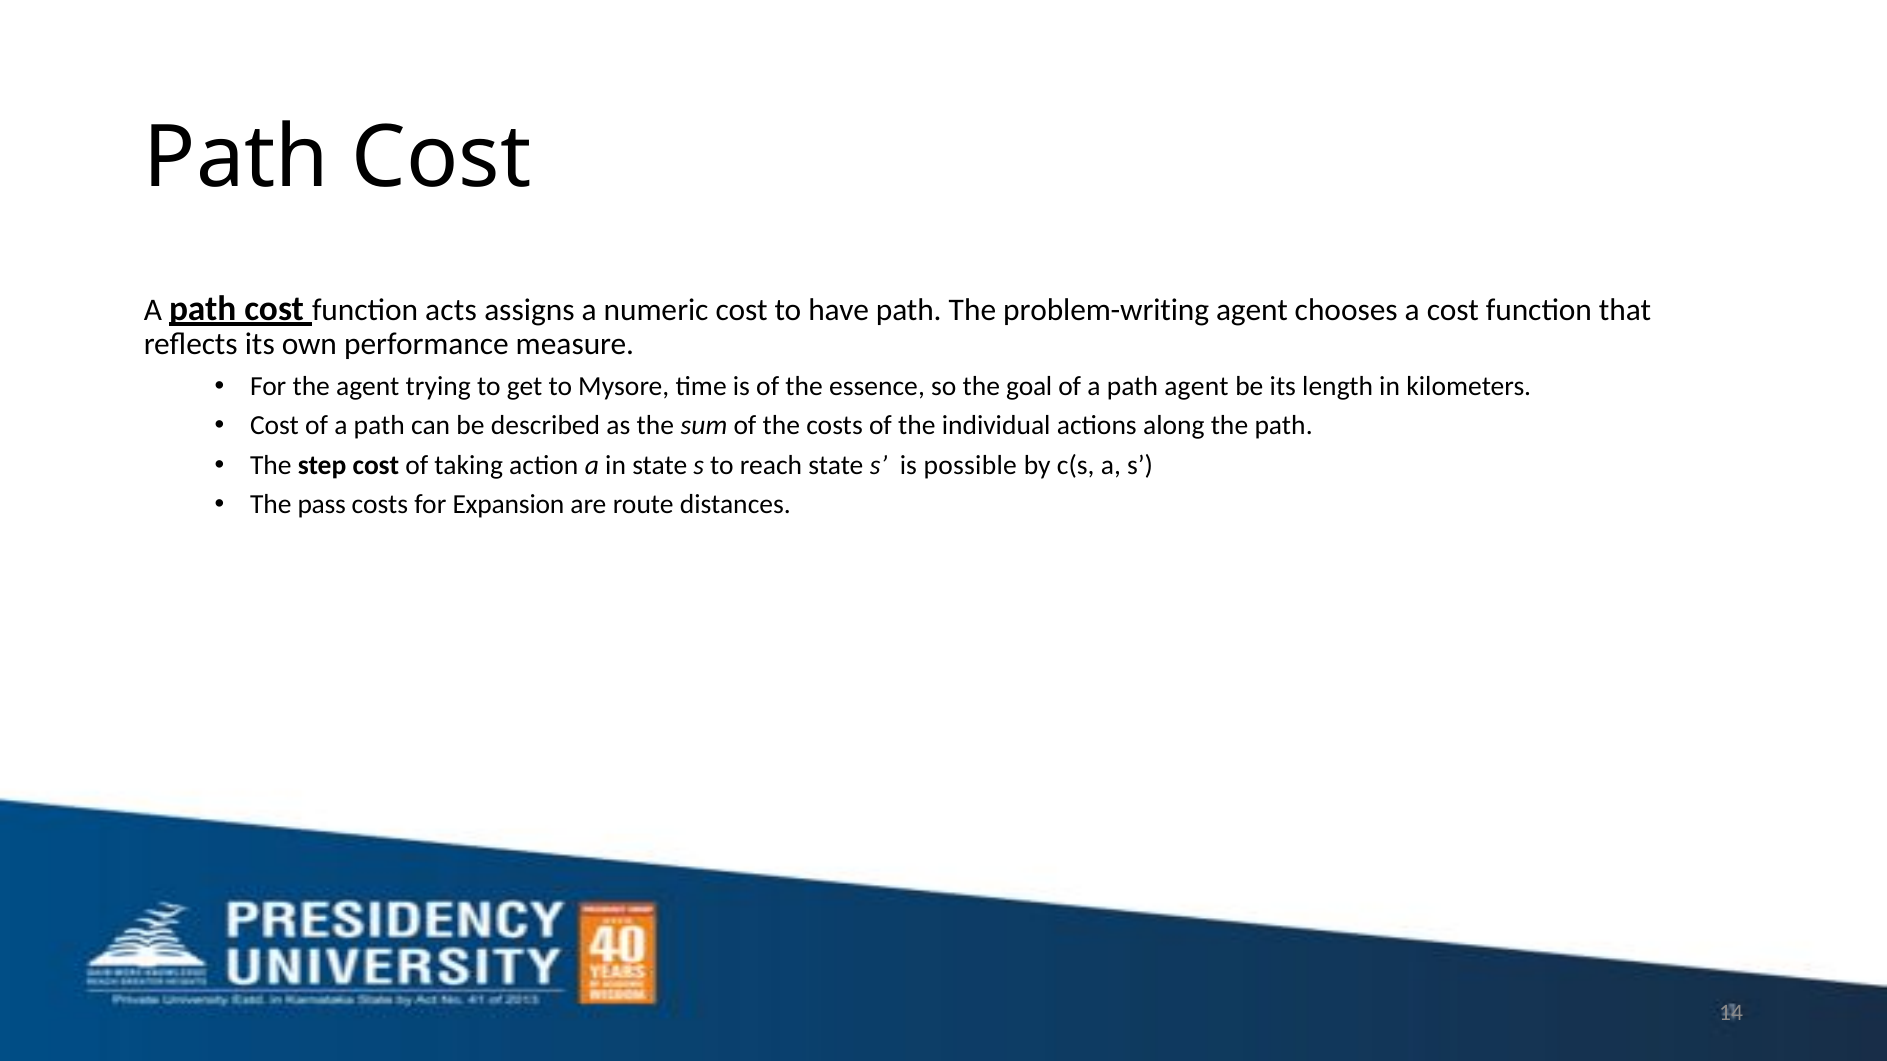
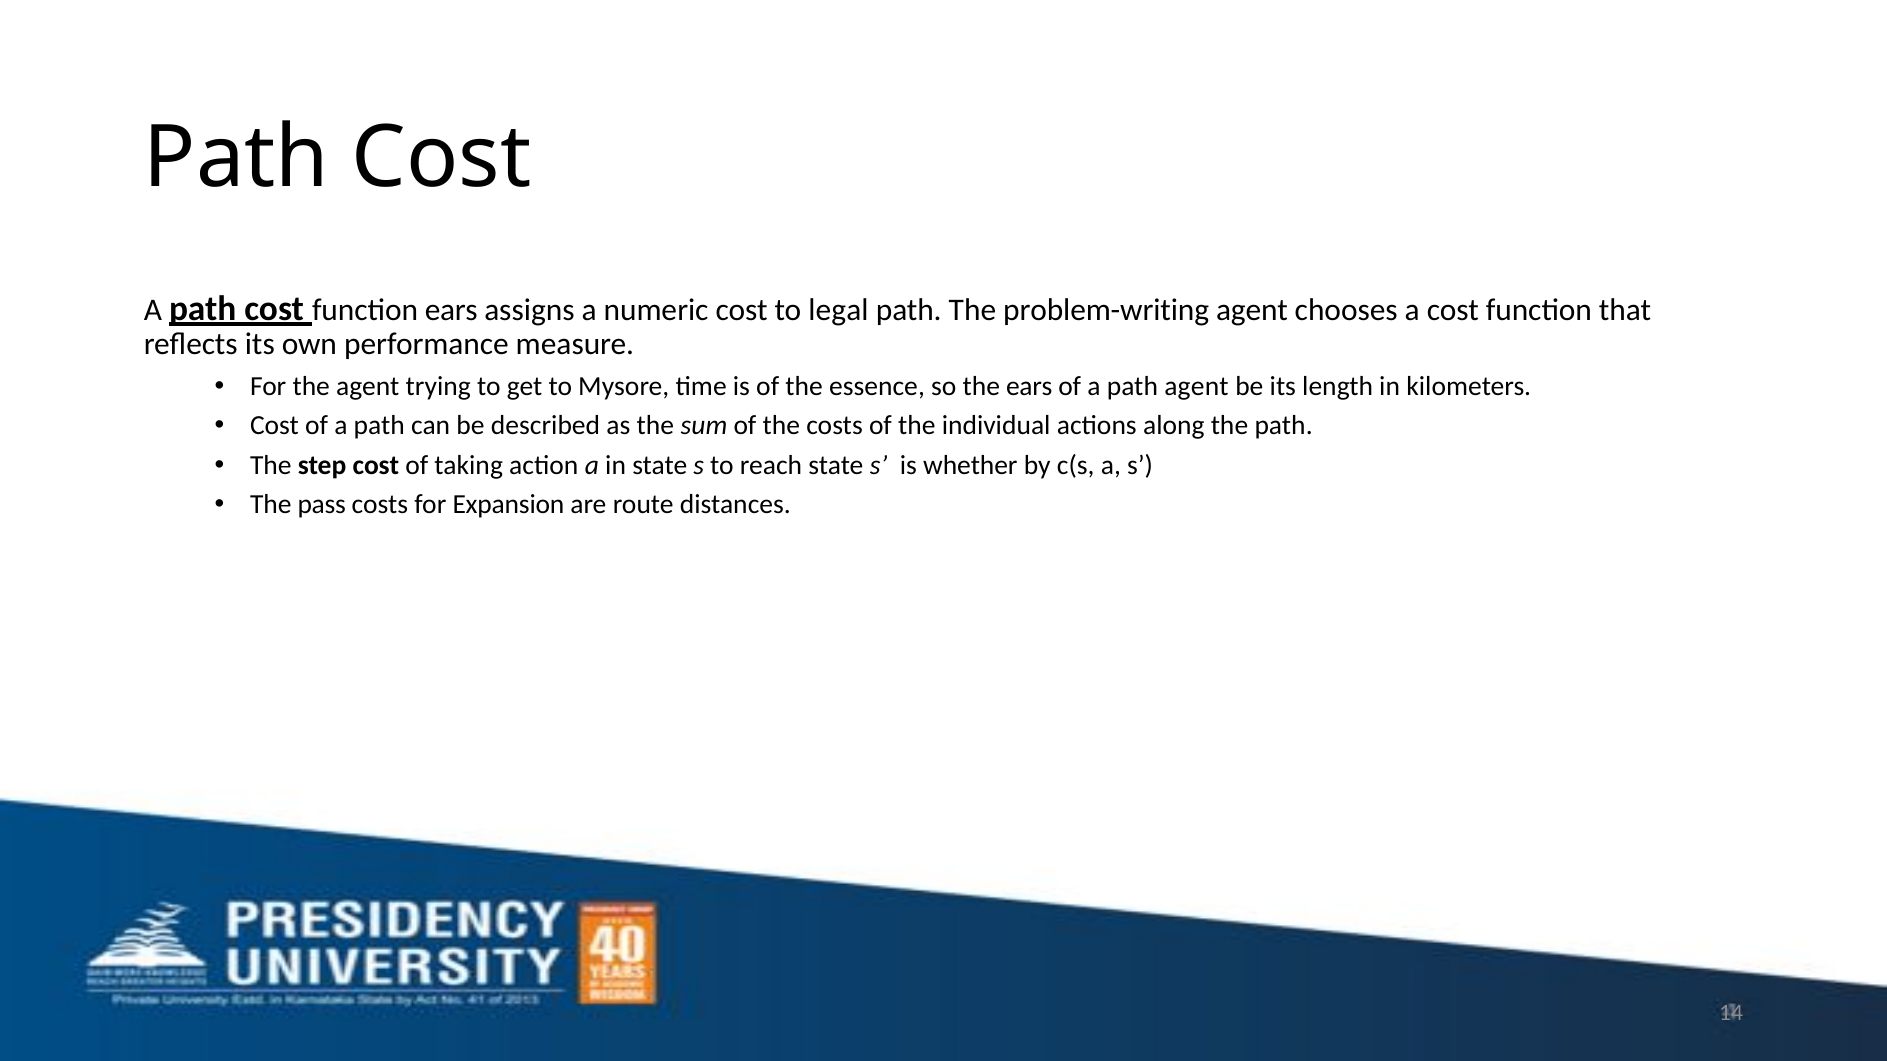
function acts: acts -> ears
have: have -> legal
the goal: goal -> ears
possible: possible -> whether
